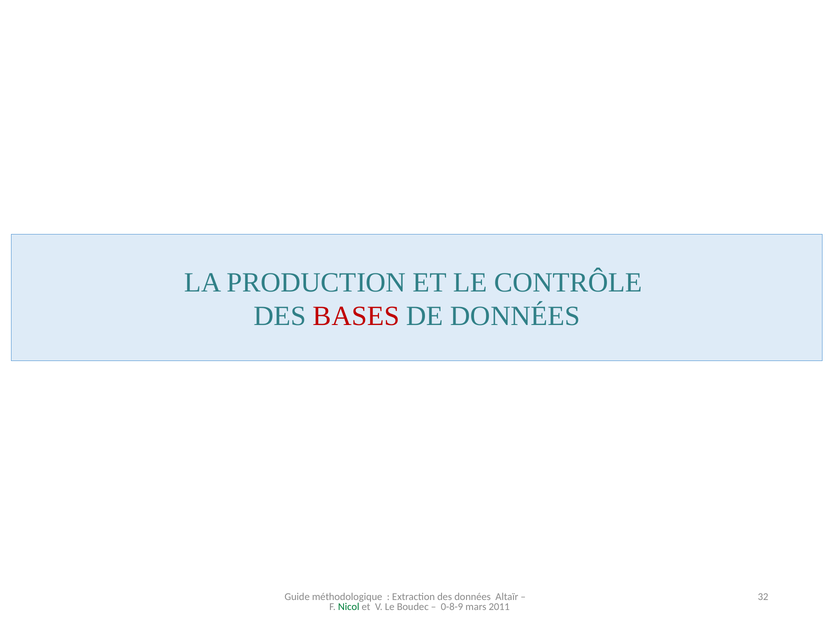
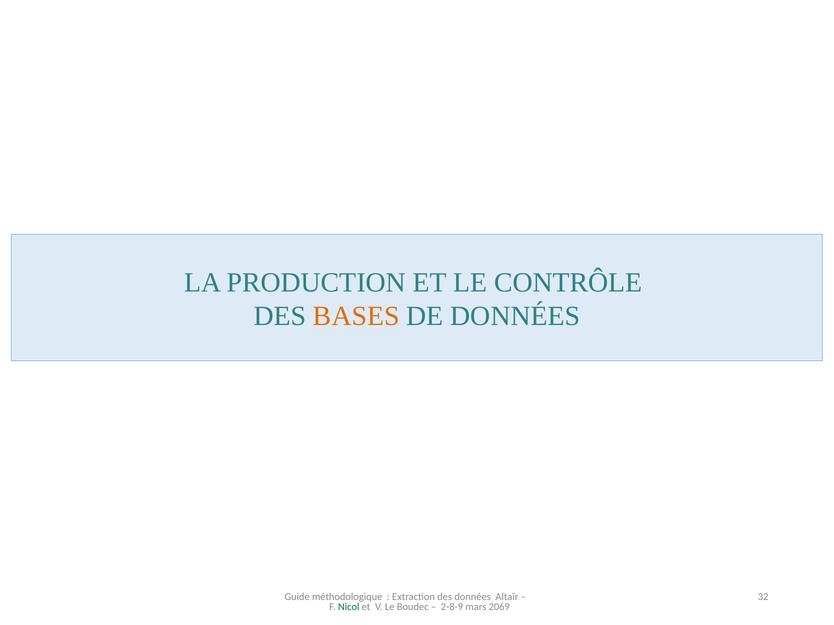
BASES colour: red -> orange
0-8-9: 0-8-9 -> 2-8-9
2011: 2011 -> 2069
